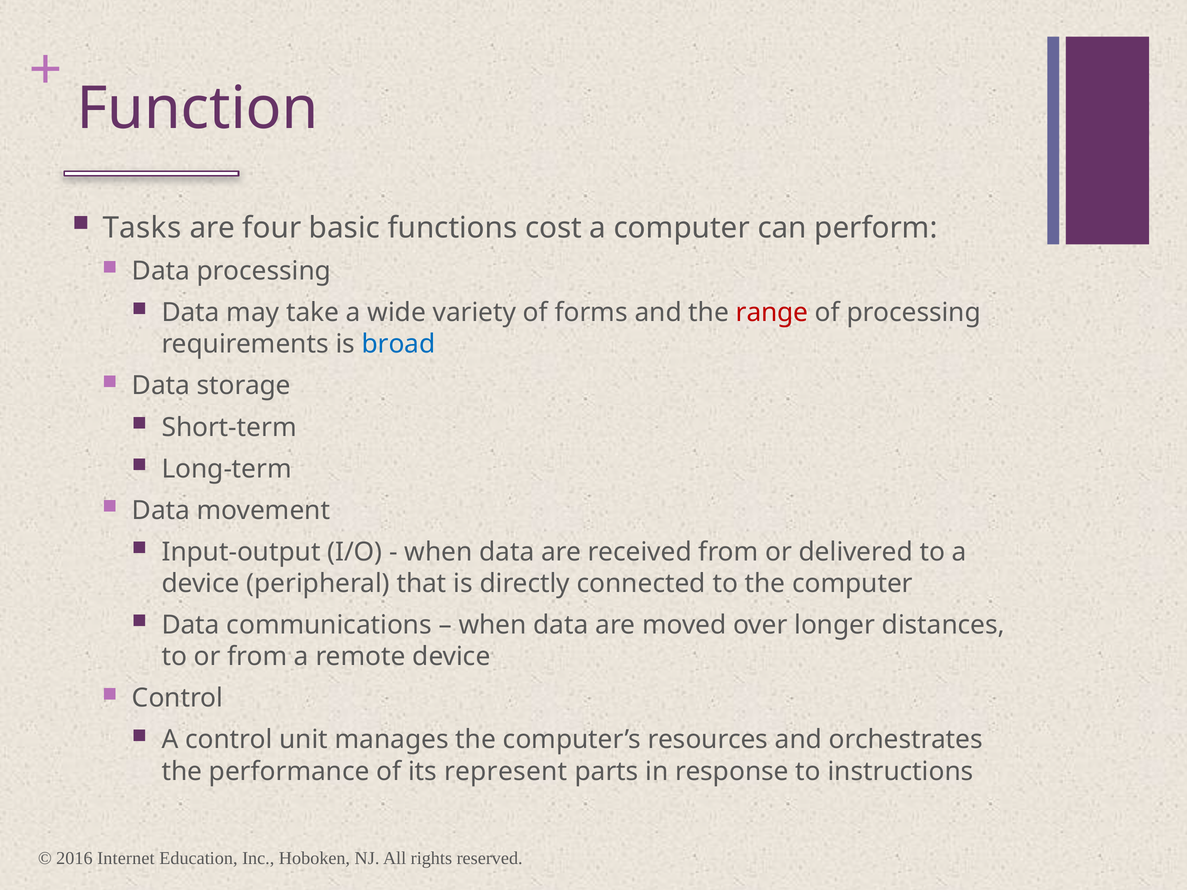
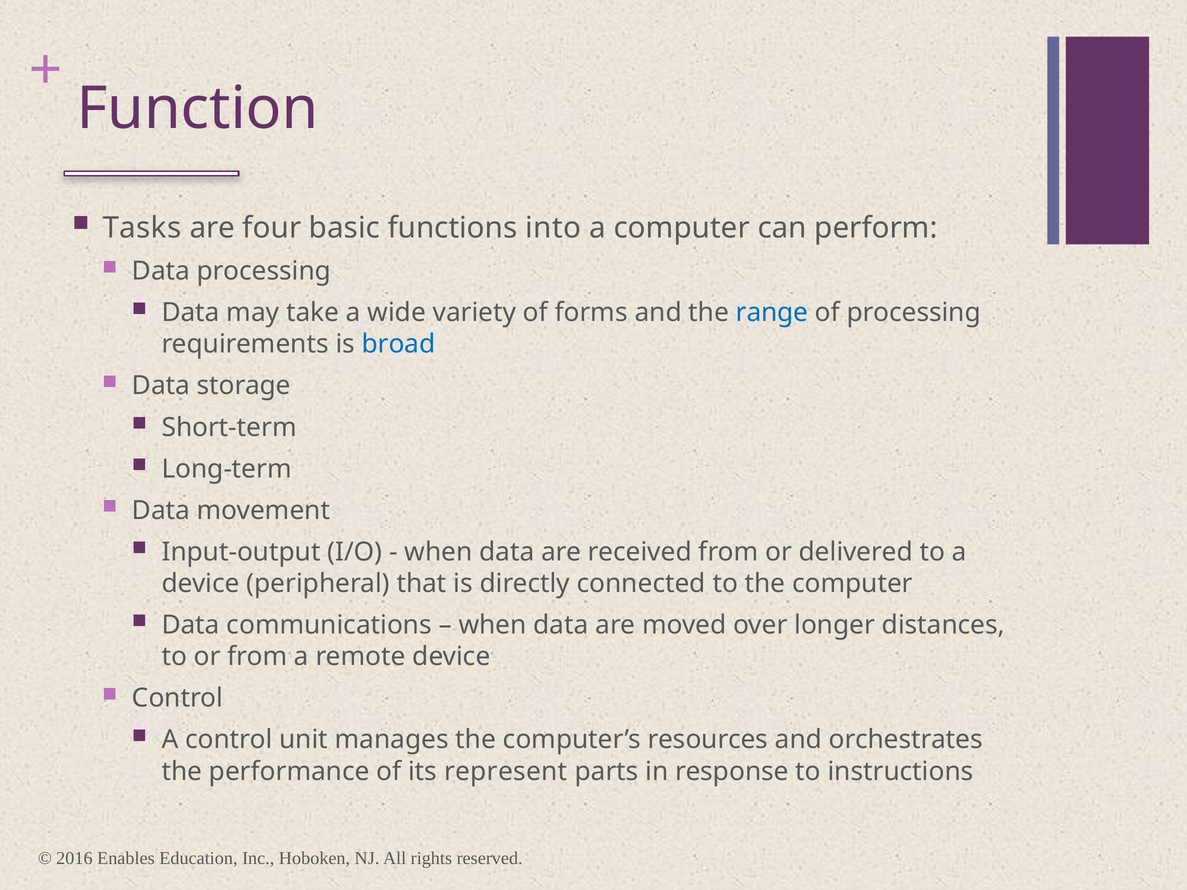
cost: cost -> into
range colour: red -> blue
Internet: Internet -> Enables
